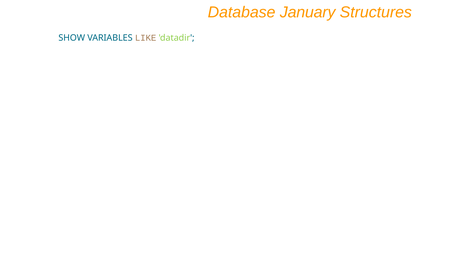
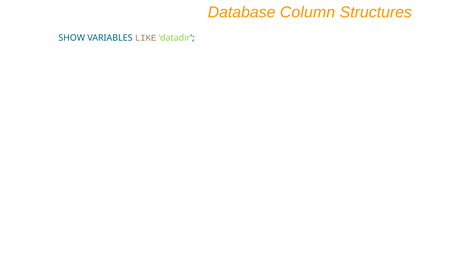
January: January -> Column
